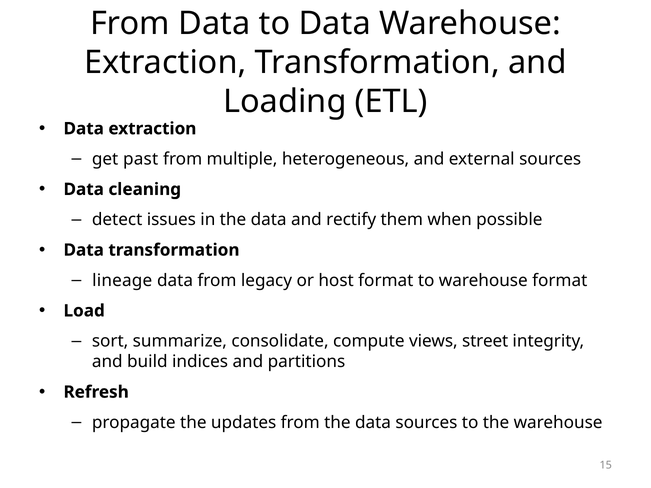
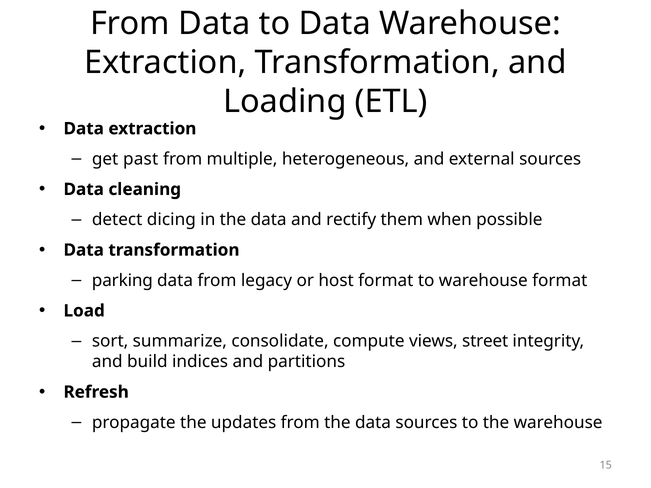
issues: issues -> dicing
lineage: lineage -> parking
